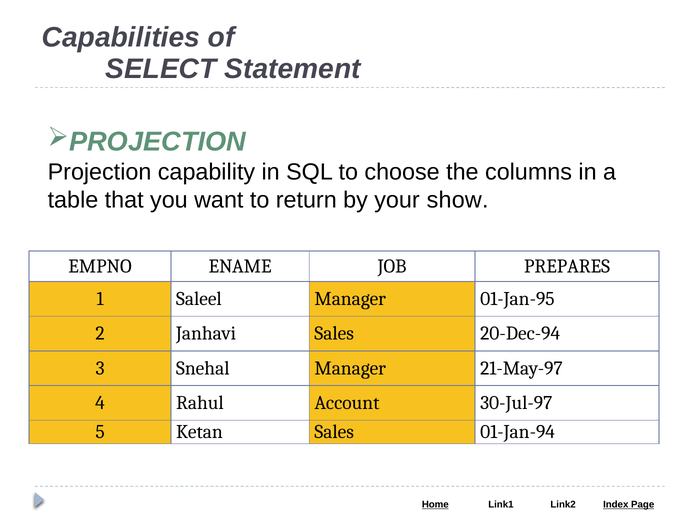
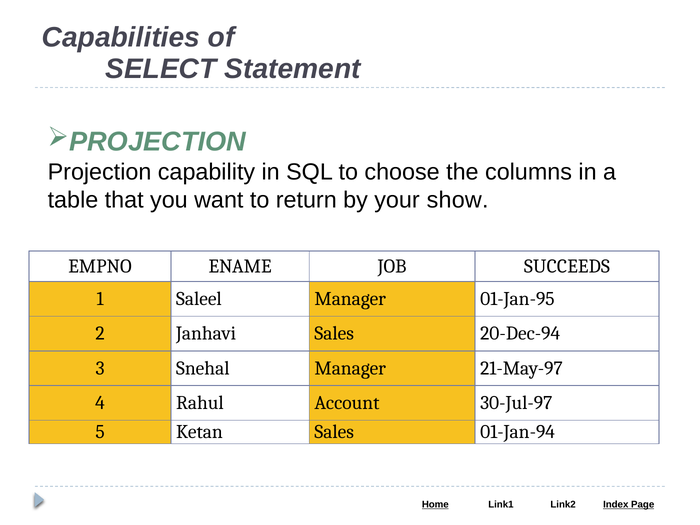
PREPARES: PREPARES -> SUCCEEDS
